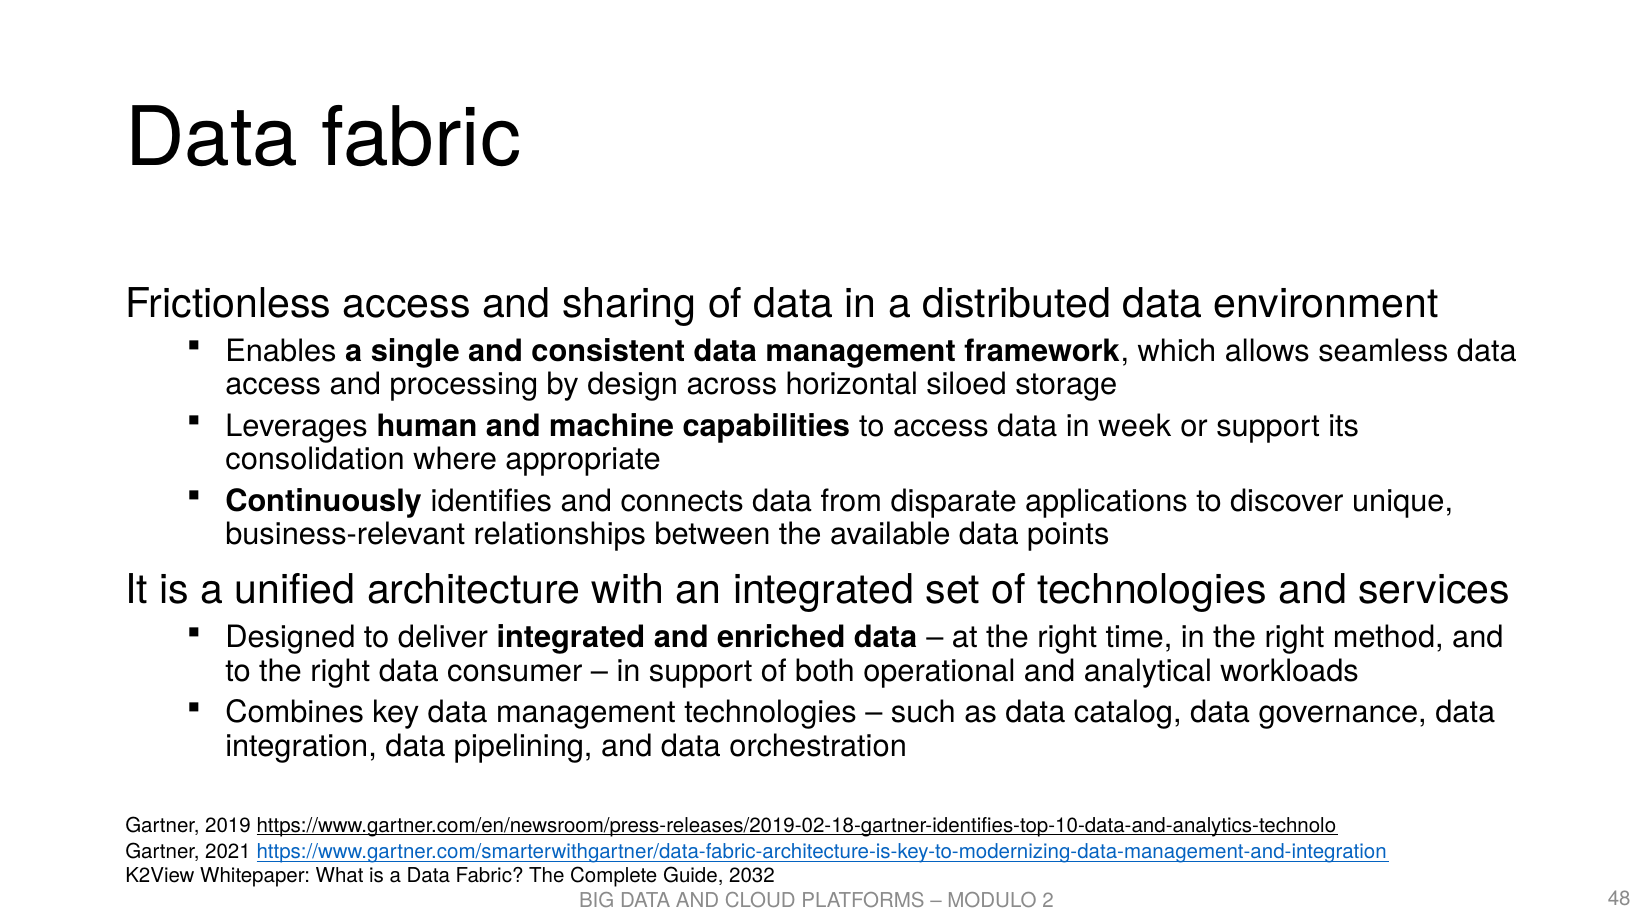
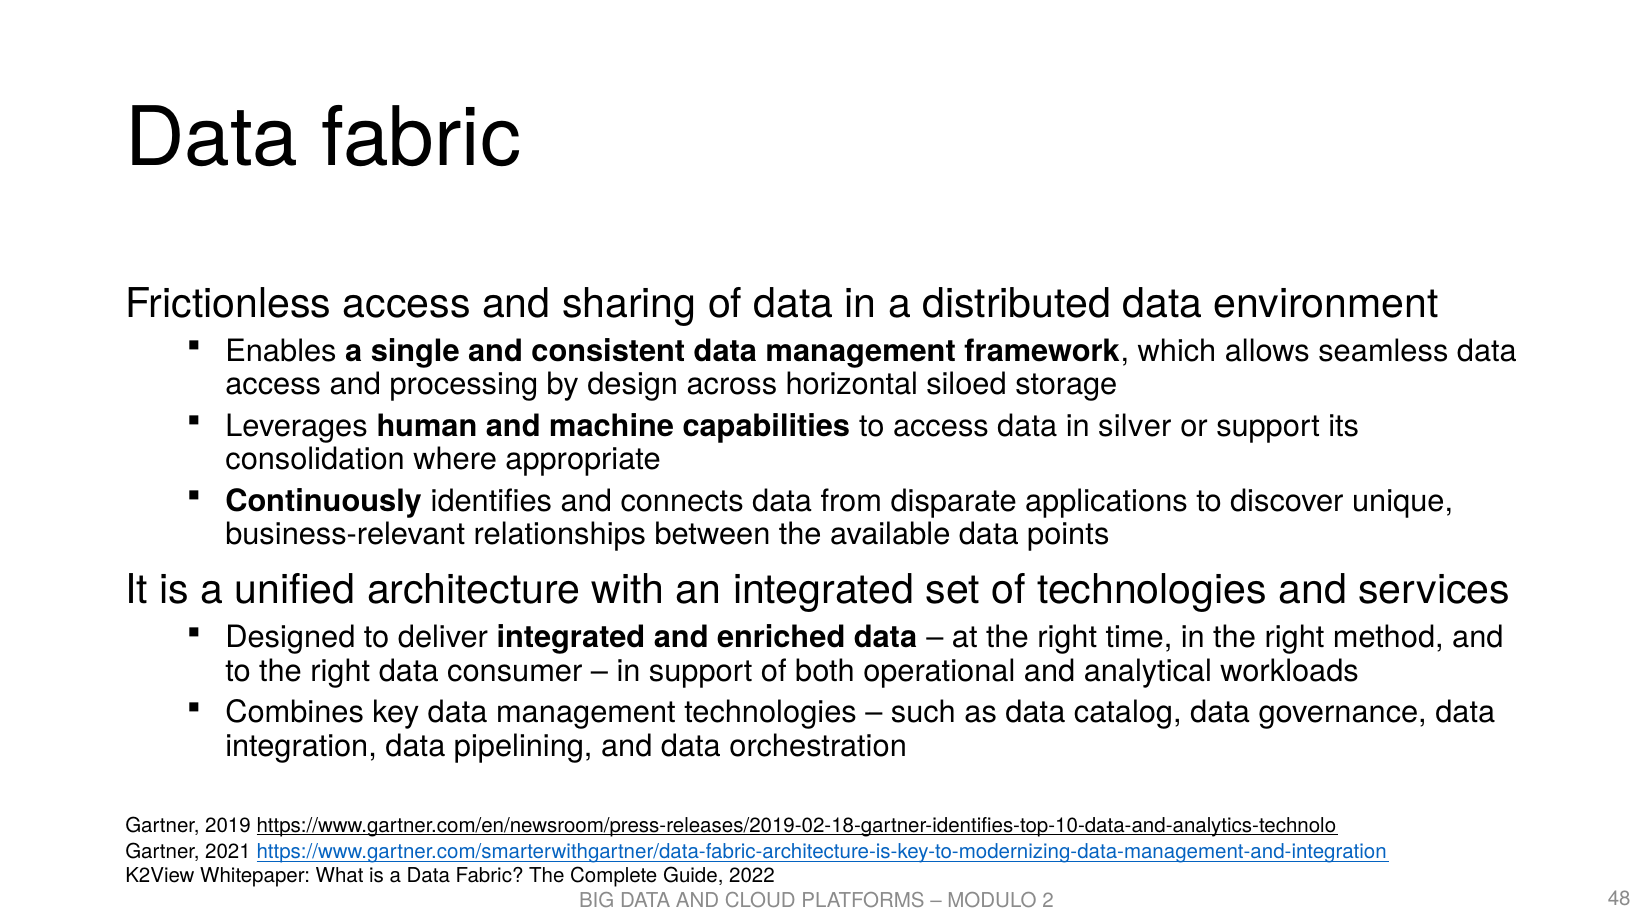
week: week -> silver
2032: 2032 -> 2022
